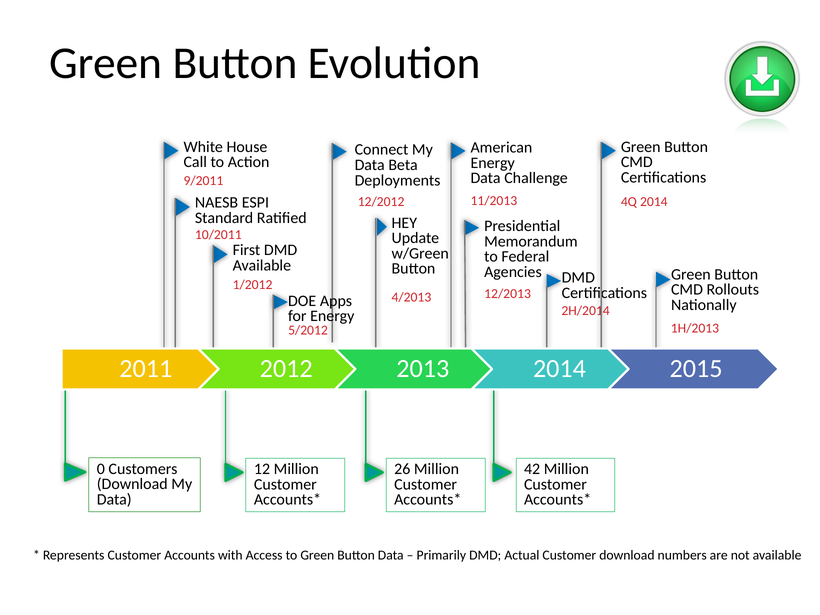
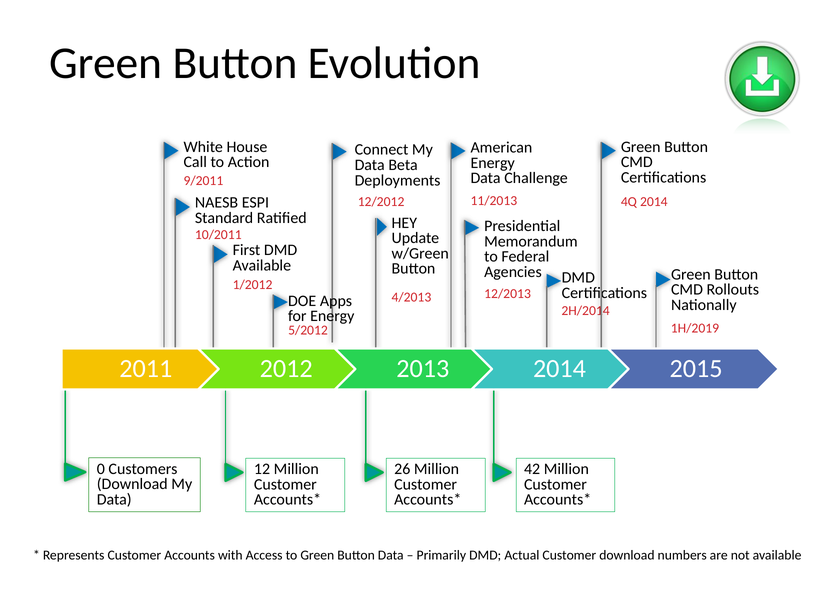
1H/2013: 1H/2013 -> 1H/2019
